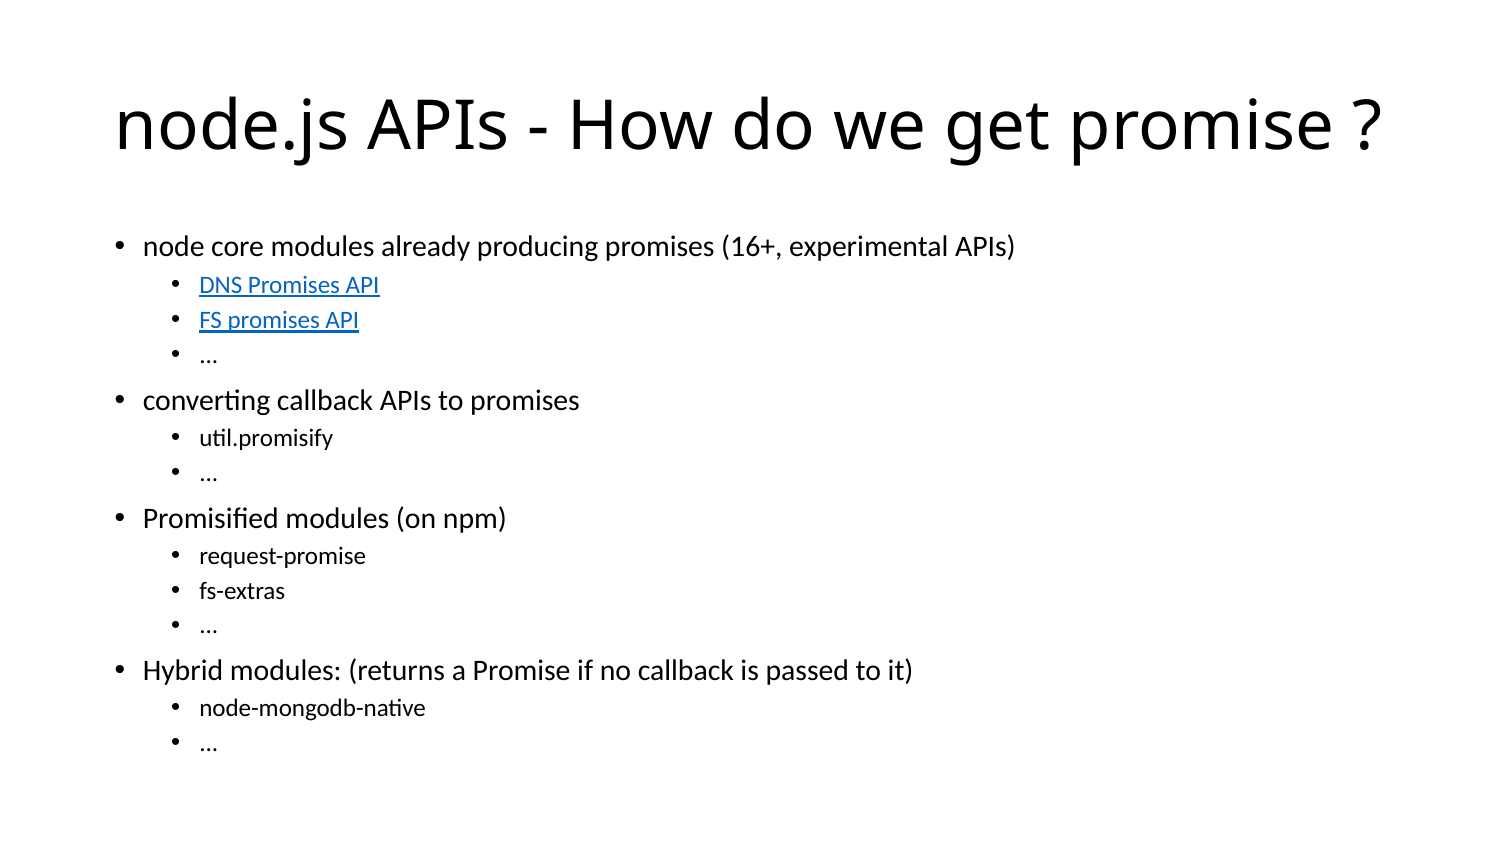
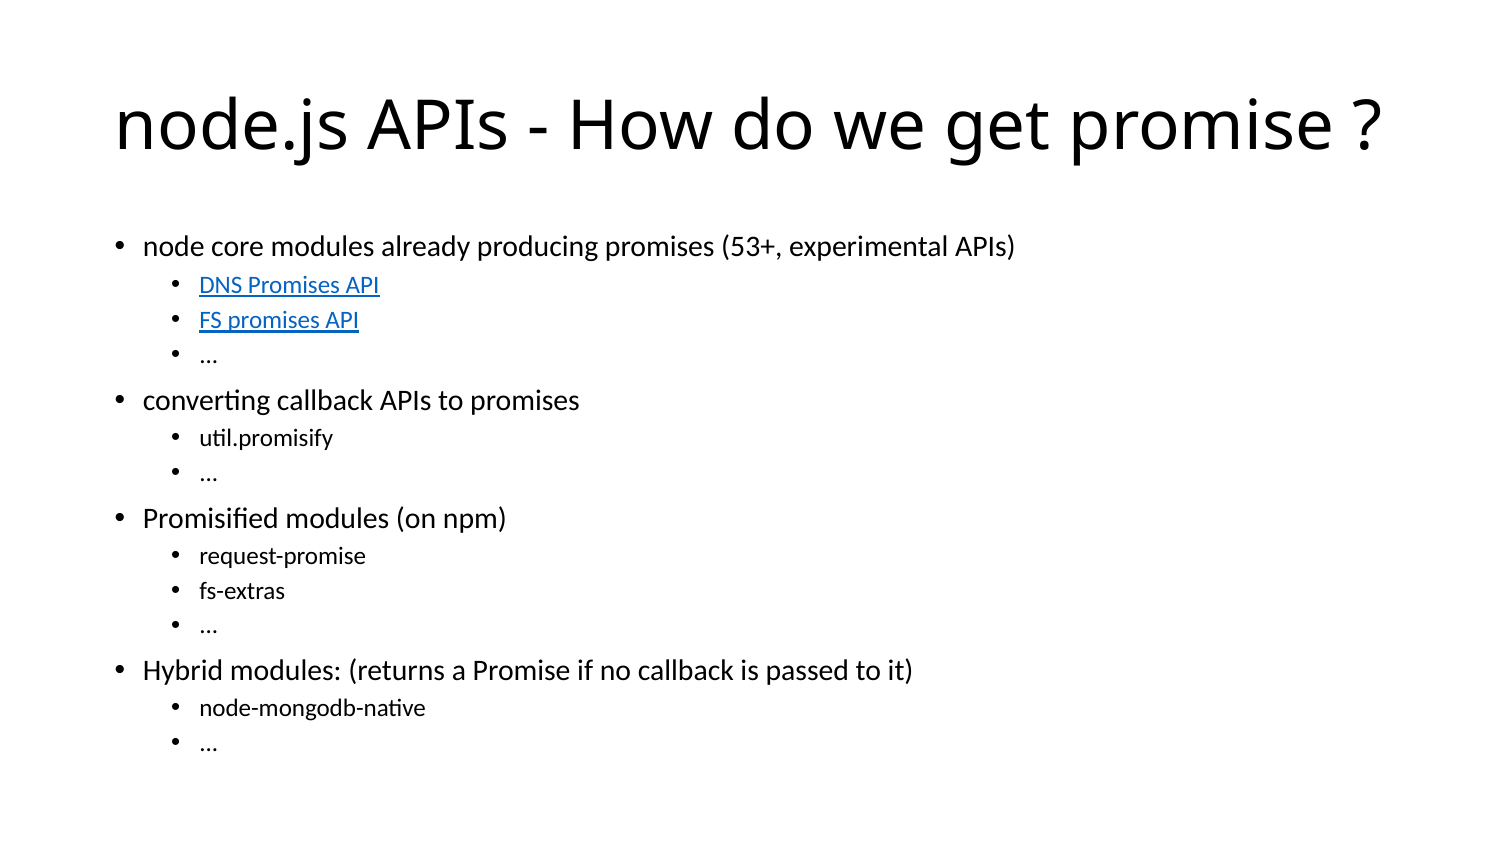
16+: 16+ -> 53+
